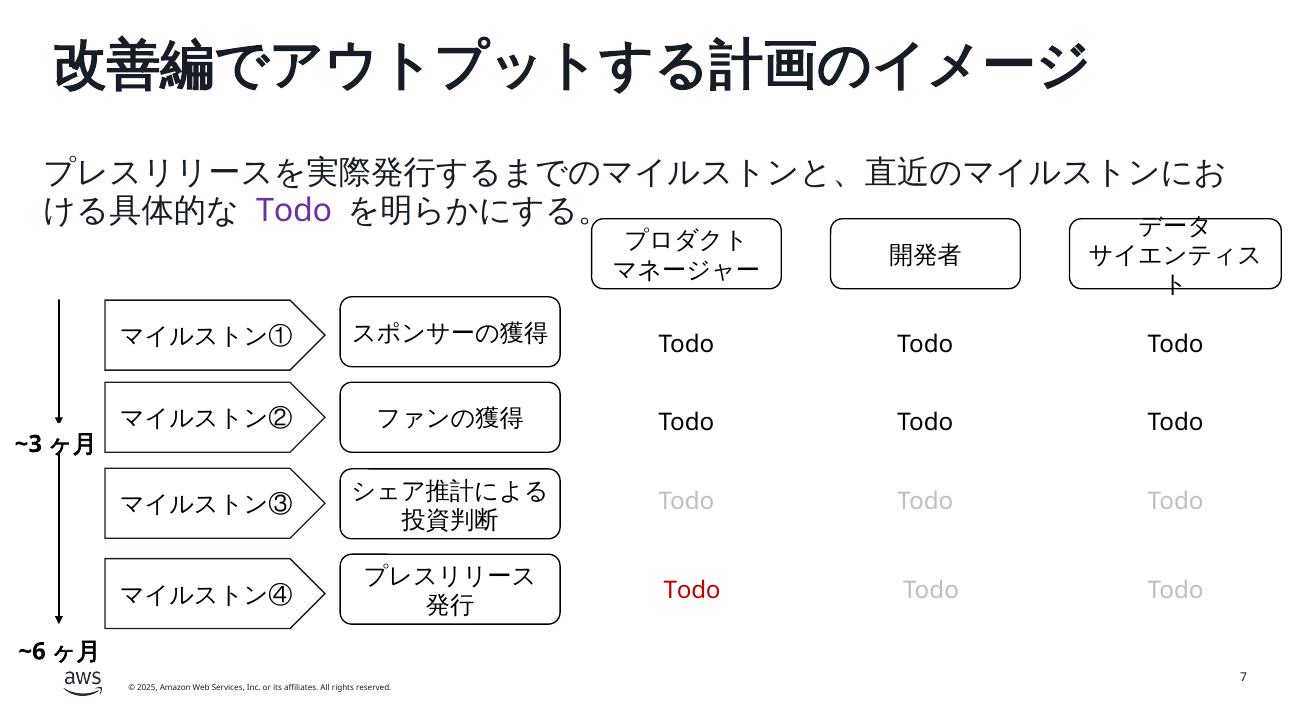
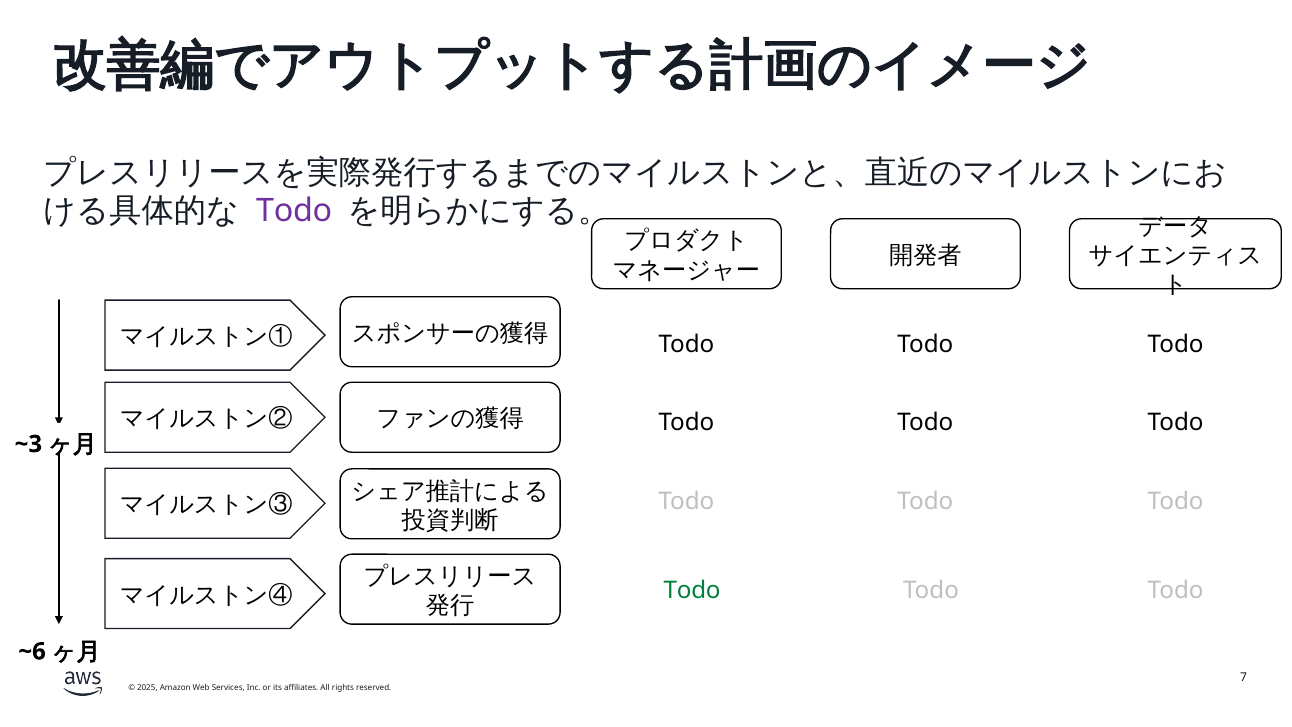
Todo at (692, 590) colour: red -> green
